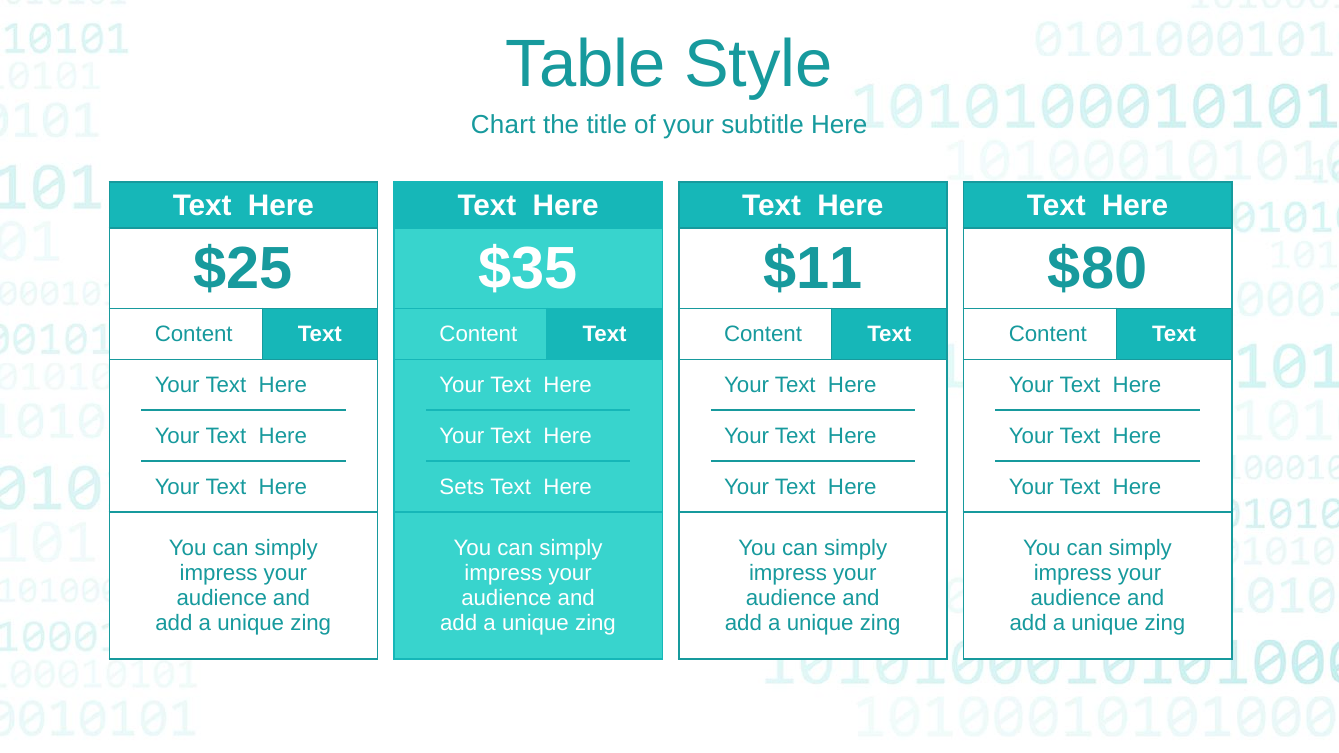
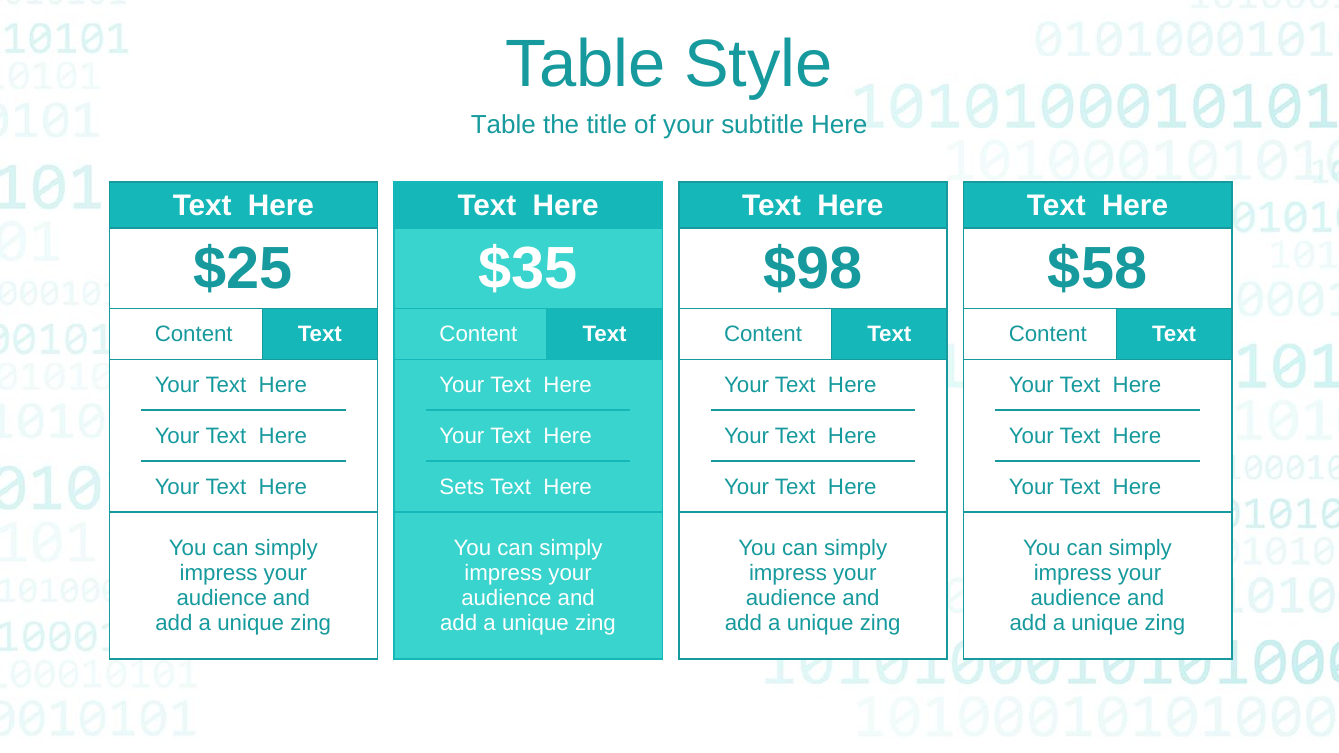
Chart at (503, 125): Chart -> Table
$11: $11 -> $98
$80: $80 -> $58
